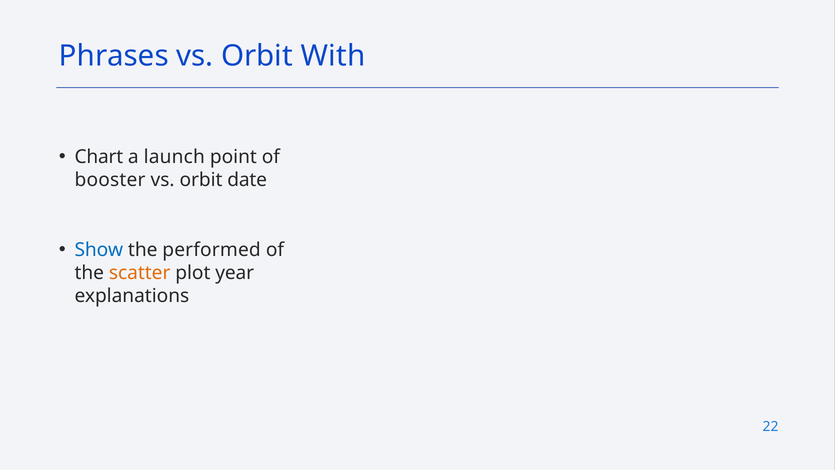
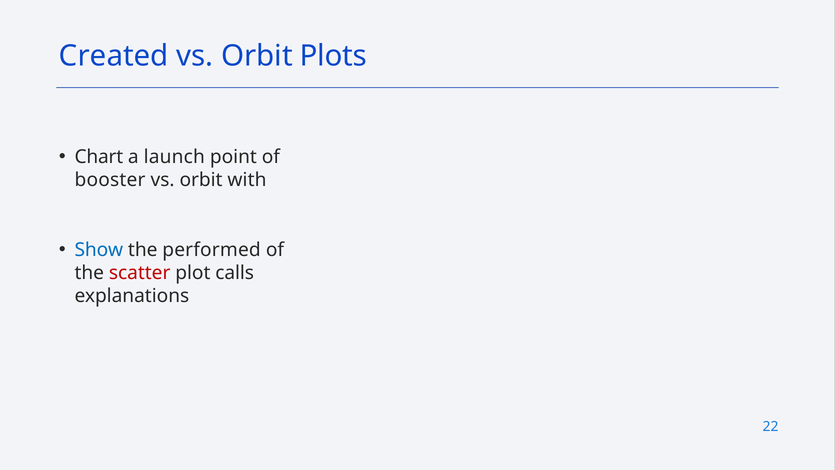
Phrases: Phrases -> Created
With: With -> Plots
date: date -> with
scatter colour: orange -> red
year: year -> calls
